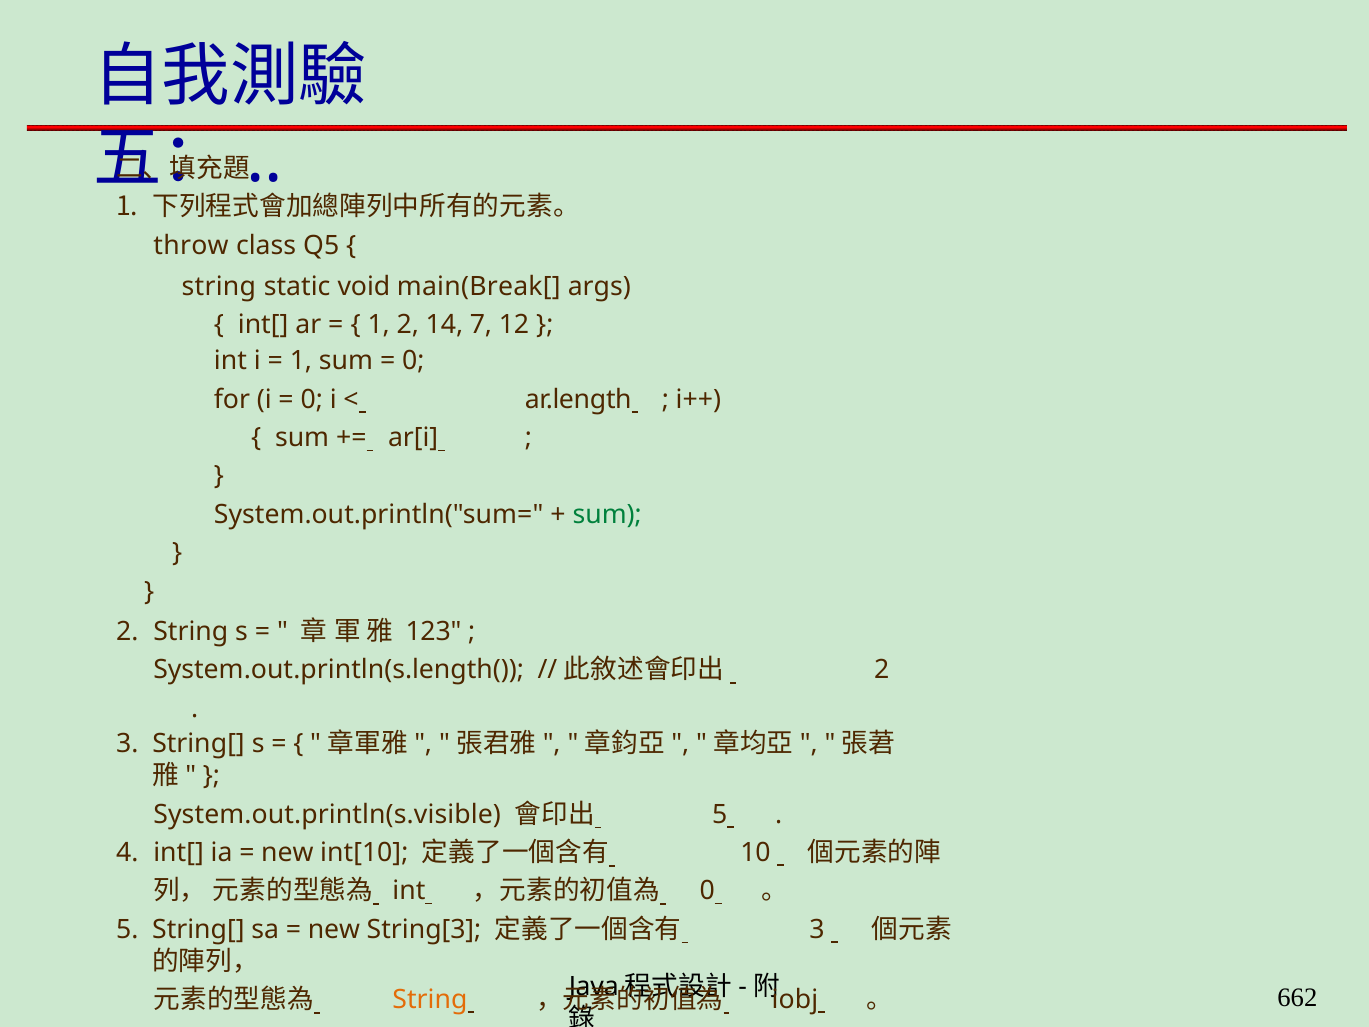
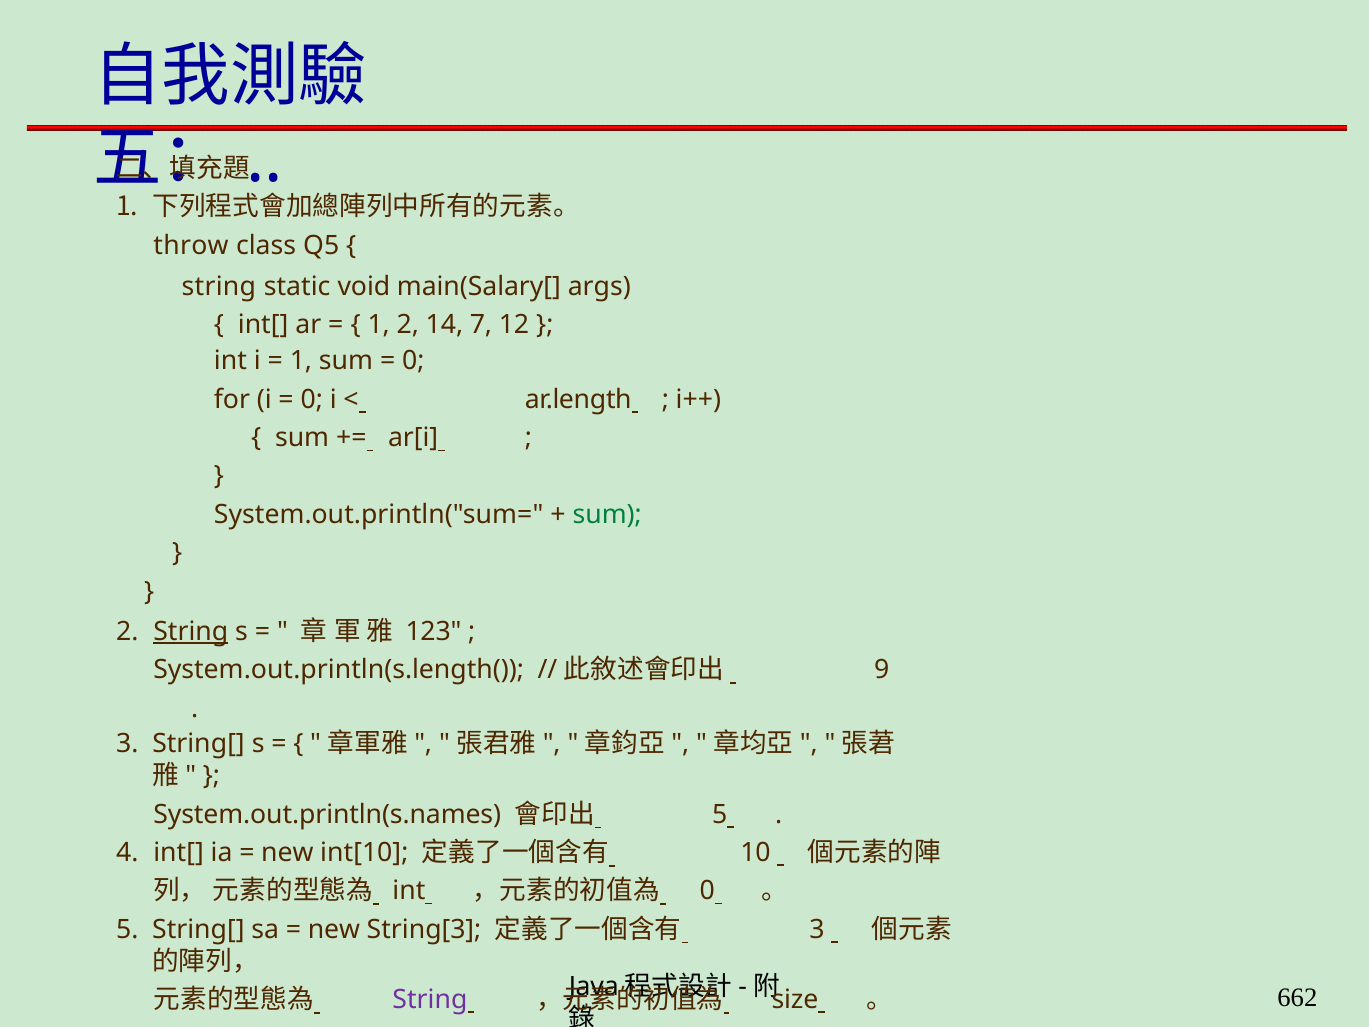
main(Break[: main(Break[ -> main(Salary[
String at (191, 631) underline: none -> present
2 at (882, 670): 2 -> 9
System.out.println(s.visible: System.out.println(s.visible -> System.out.println(s.names
String at (430, 1000) colour: orange -> purple
iobj: iobj -> size
